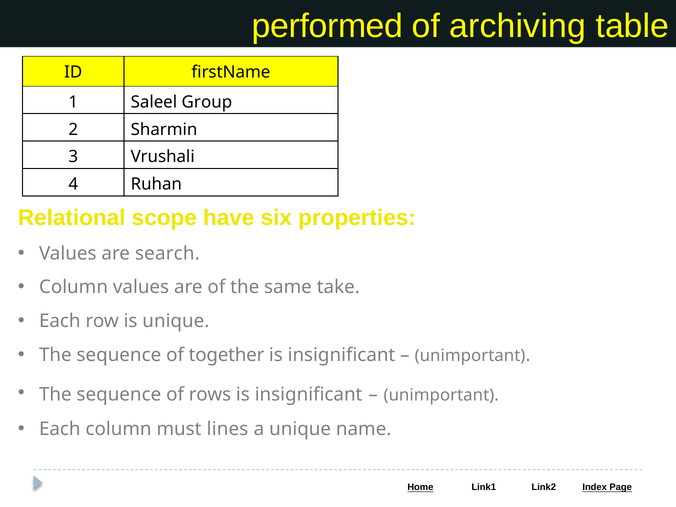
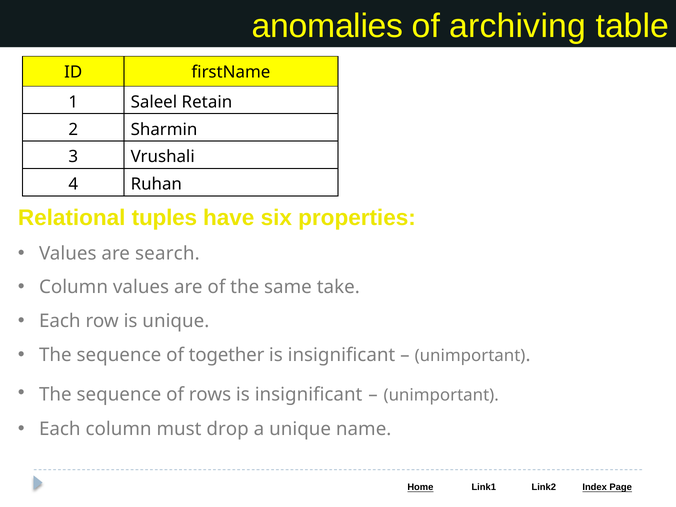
performed: performed -> anomalies
Group: Group -> Retain
scope: scope -> tuples
lines: lines -> drop
